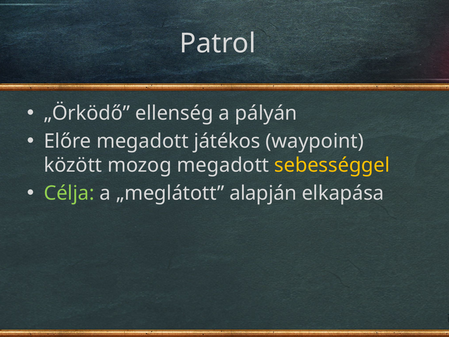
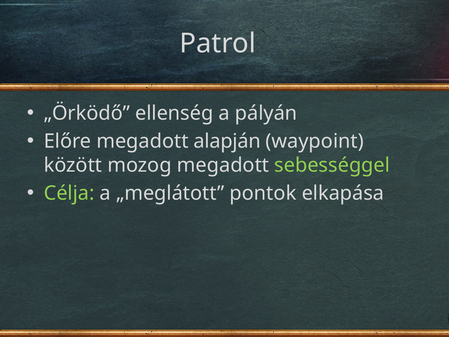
játékos: játékos -> alapján
sebességgel colour: yellow -> light green
alapján: alapján -> pontok
